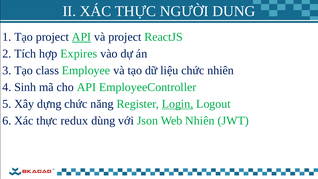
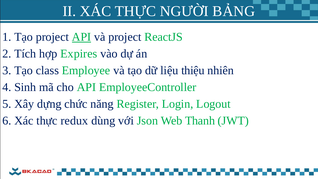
DUNG: DUNG -> BẢNG
liệu chức: chức -> thiệu
Login underline: present -> none
Web Nhiên: Nhiên -> Thanh
